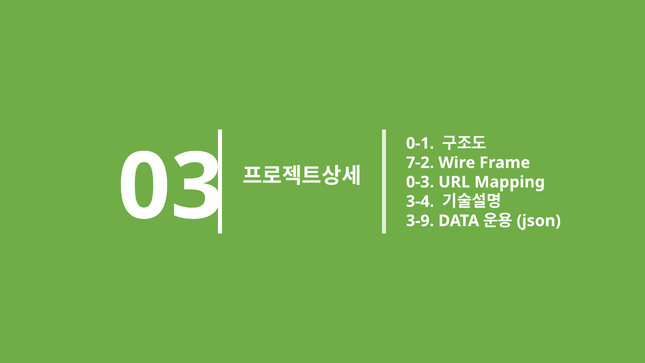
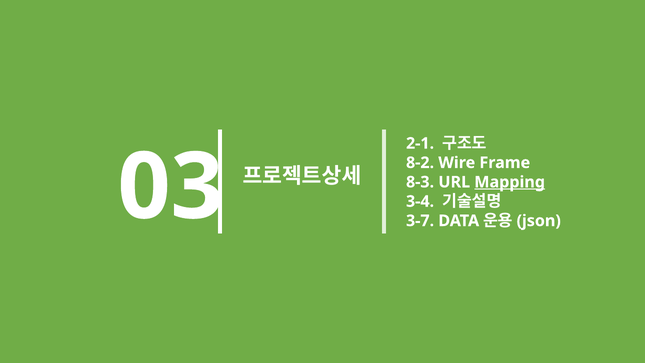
0-1: 0-1 -> 2-1
7-2: 7-2 -> 8-2
0-3: 0-3 -> 8-3
Mapping underline: none -> present
3-9: 3-9 -> 3-7
